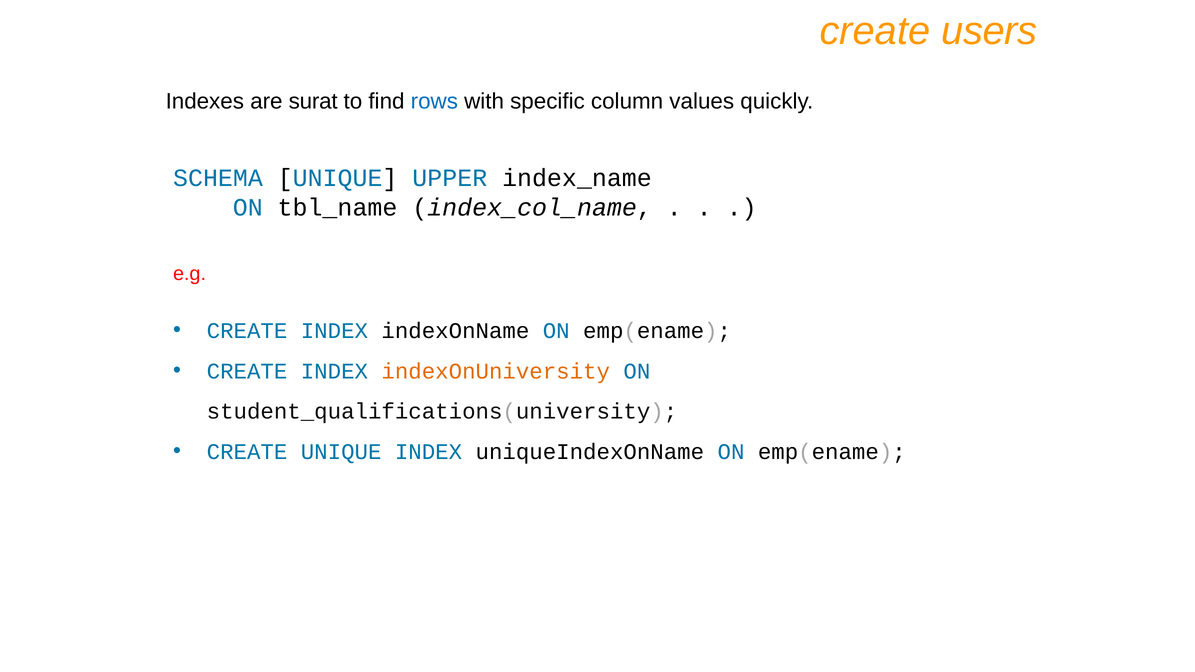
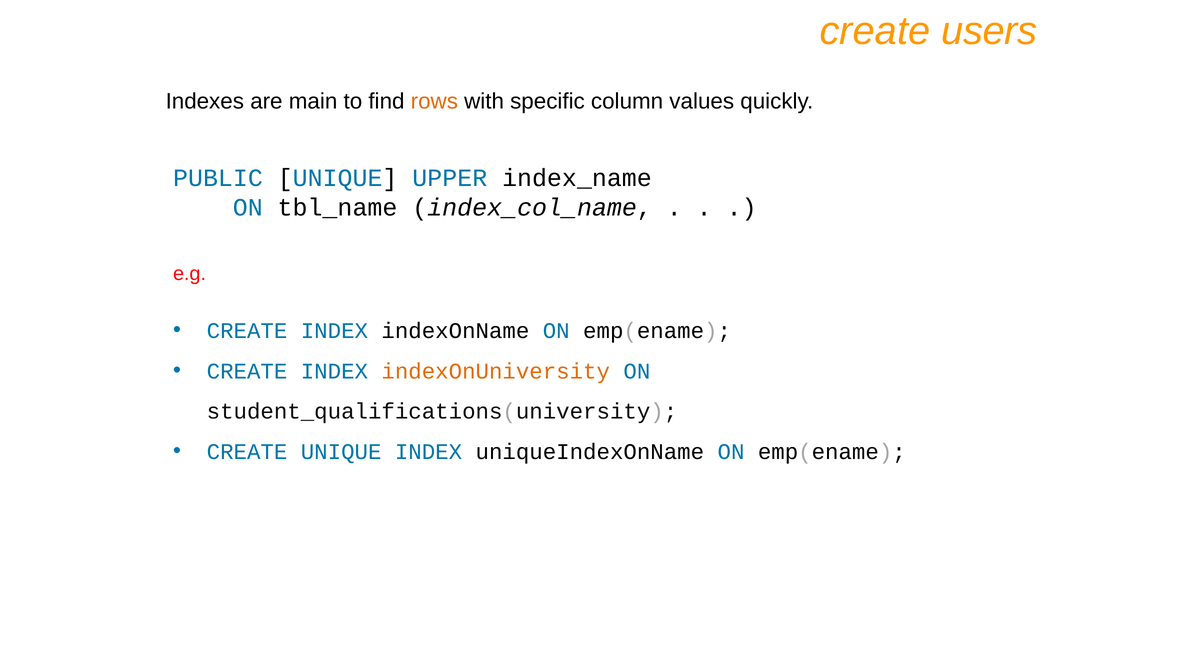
surat: surat -> main
rows colour: blue -> orange
SCHEMA: SCHEMA -> PUBLIC
